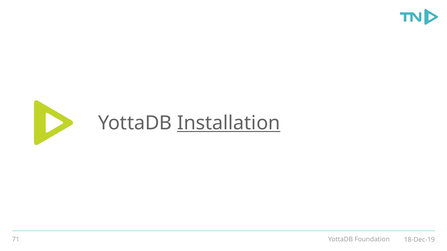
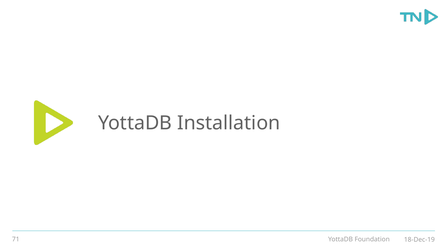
Installation underline: present -> none
